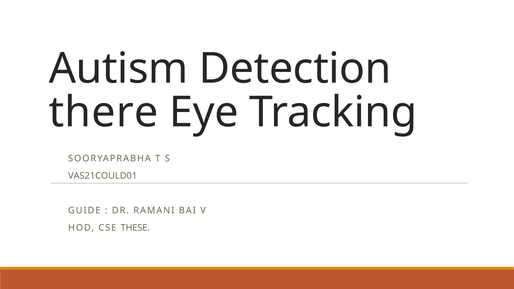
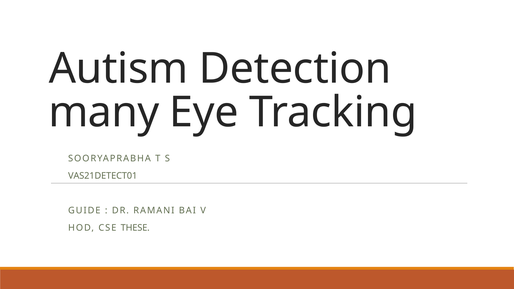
there: there -> many
VAS21COULD01: VAS21COULD01 -> VAS21DETECT01
